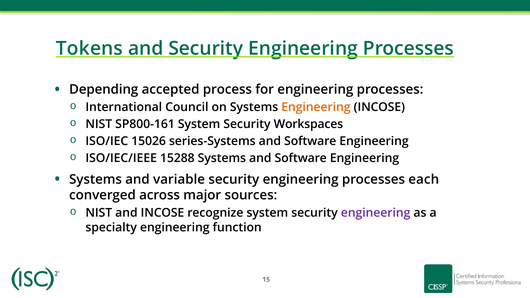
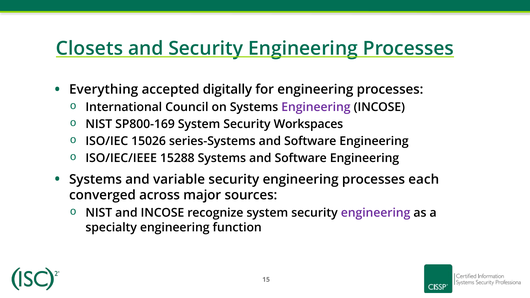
Tokens: Tokens -> Closets
Depending: Depending -> Everything
process: process -> digitally
Engineering at (316, 107) colour: orange -> purple
SP800-161: SP800-161 -> SP800-169
